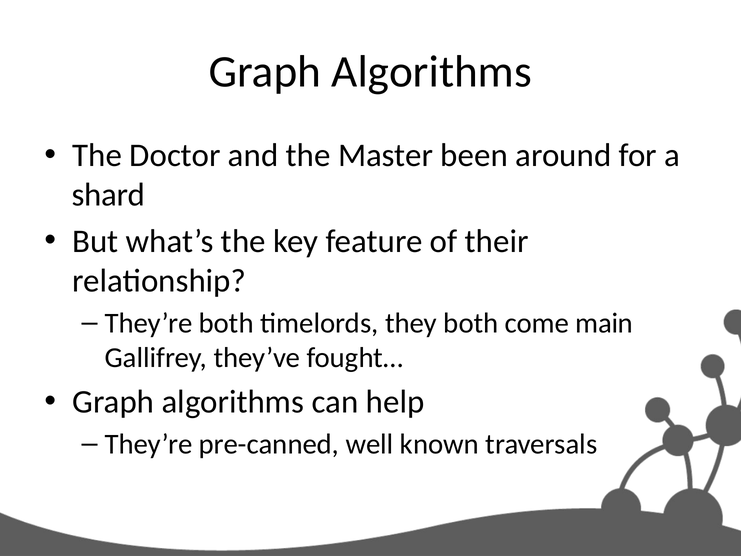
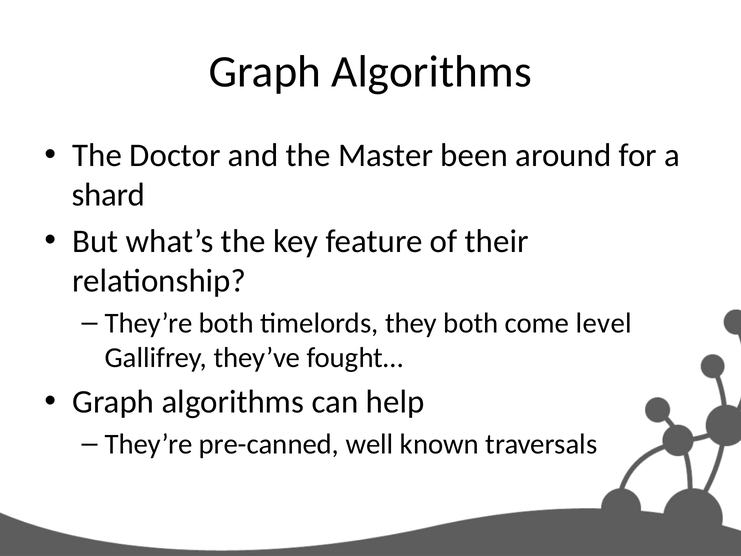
main: main -> level
